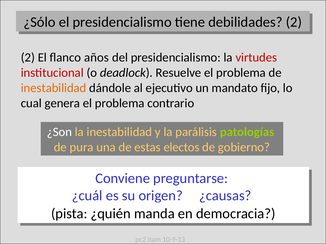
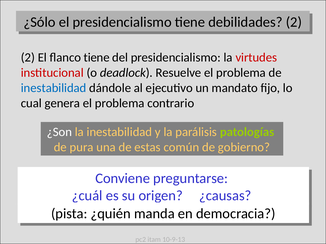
flanco años: años -> tiene
inestabilidad at (54, 88) colour: orange -> blue
electos: electos -> común
